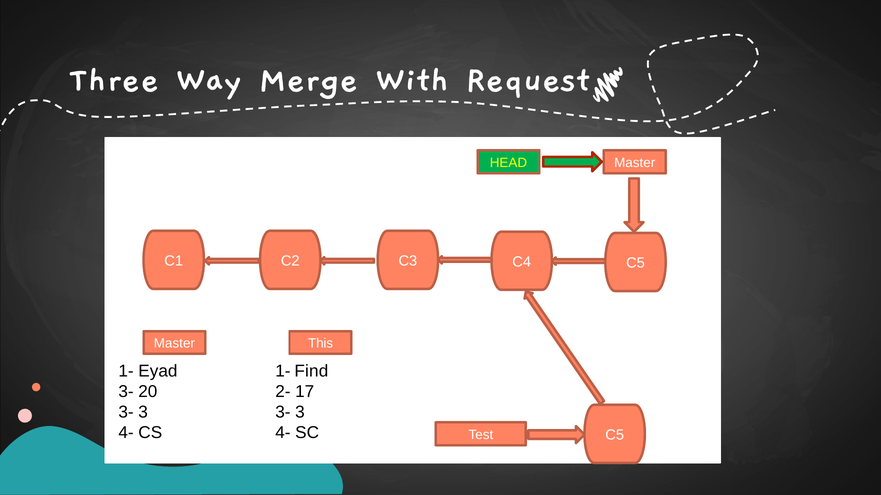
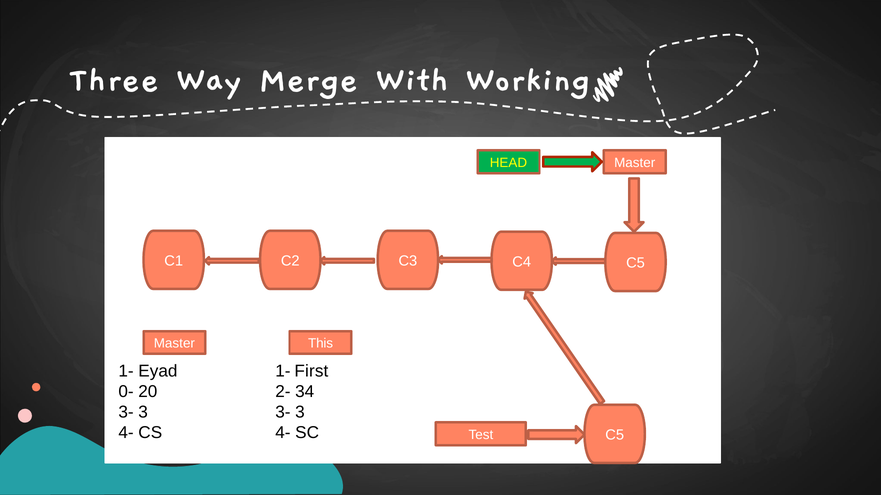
Request: Request -> Working
Find: Find -> First
3- at (126, 392): 3- -> 0-
17: 17 -> 34
